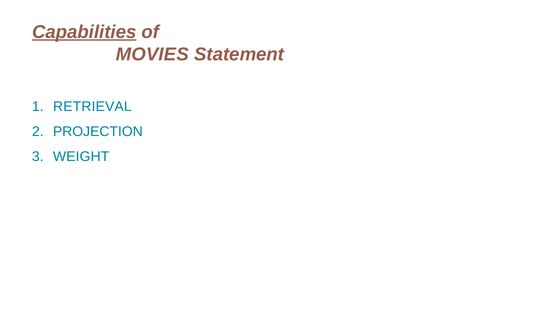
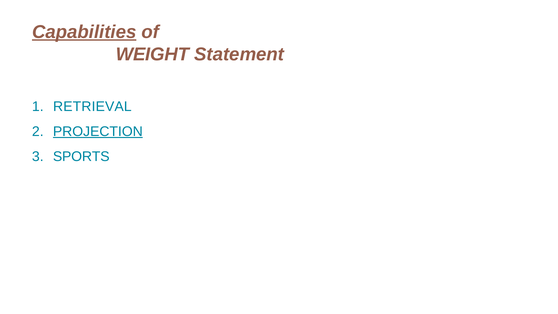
MOVIES: MOVIES -> WEIGHT
PROJECTION underline: none -> present
WEIGHT: WEIGHT -> SPORTS
